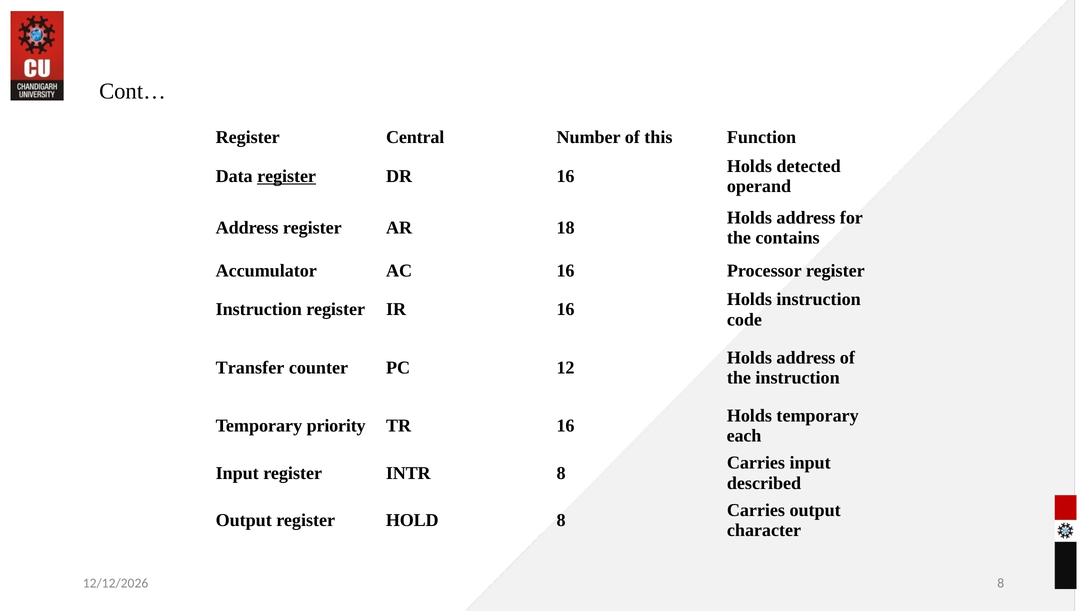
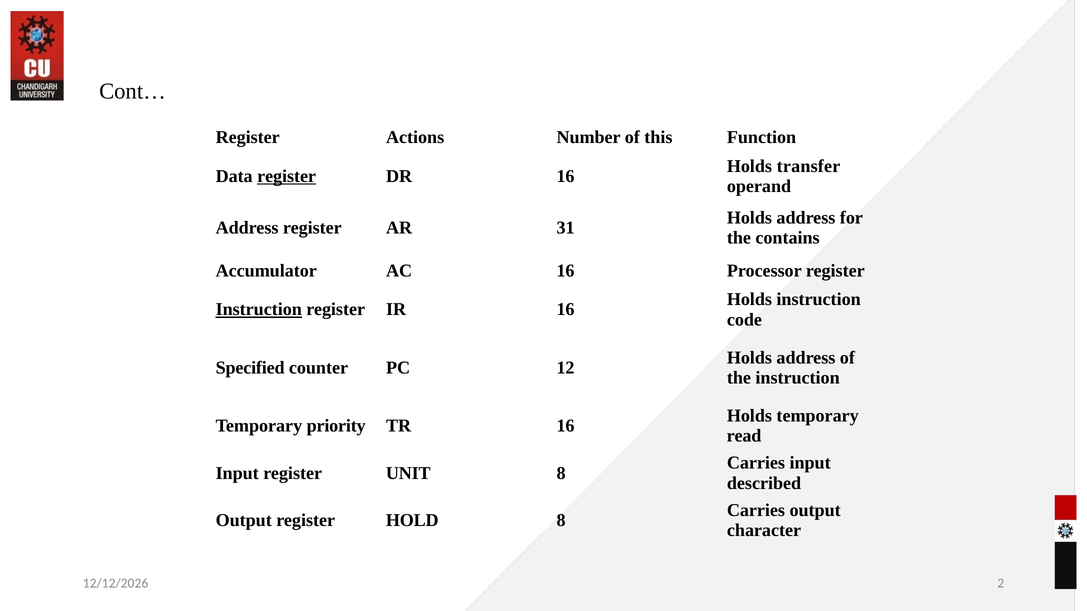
Central: Central -> Actions
detected: detected -> transfer
18: 18 -> 31
Instruction at (259, 310) underline: none -> present
Transfer: Transfer -> Specified
each: each -> read
INTR: INTR -> UNIT
8 at (1001, 584): 8 -> 2
